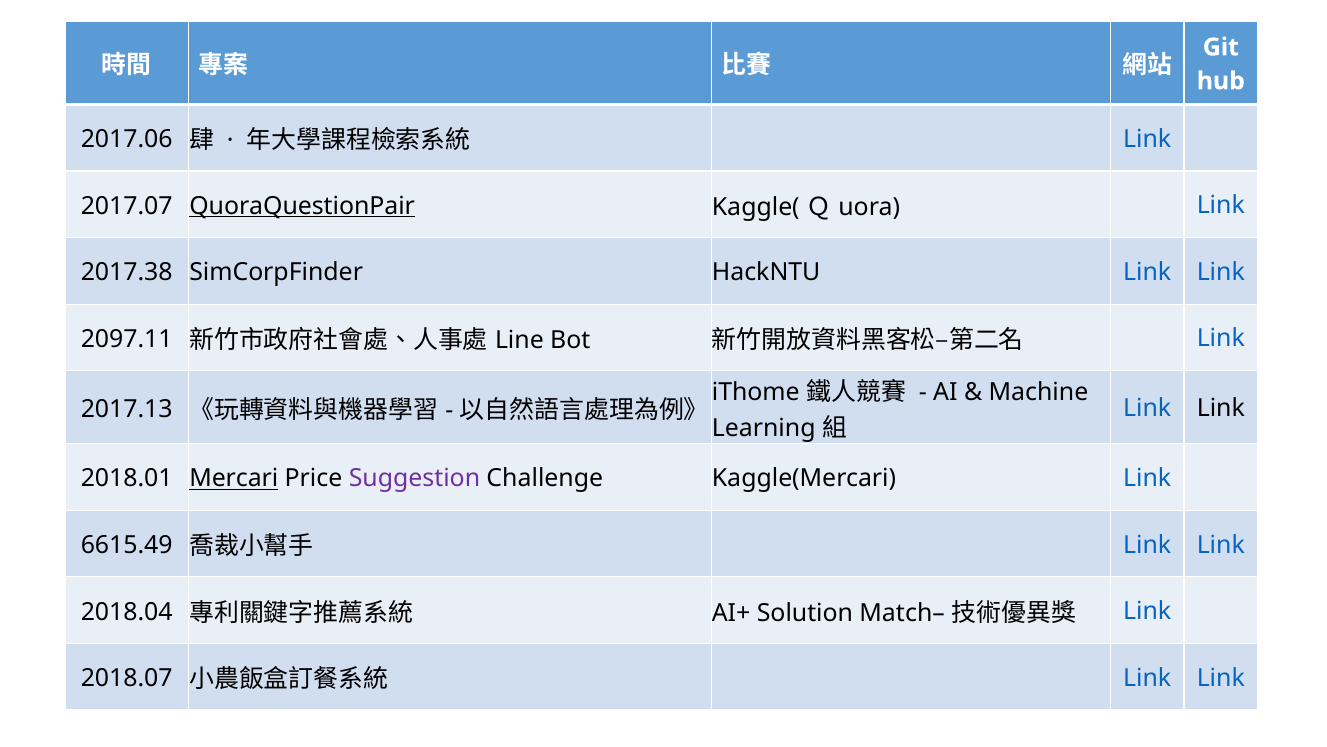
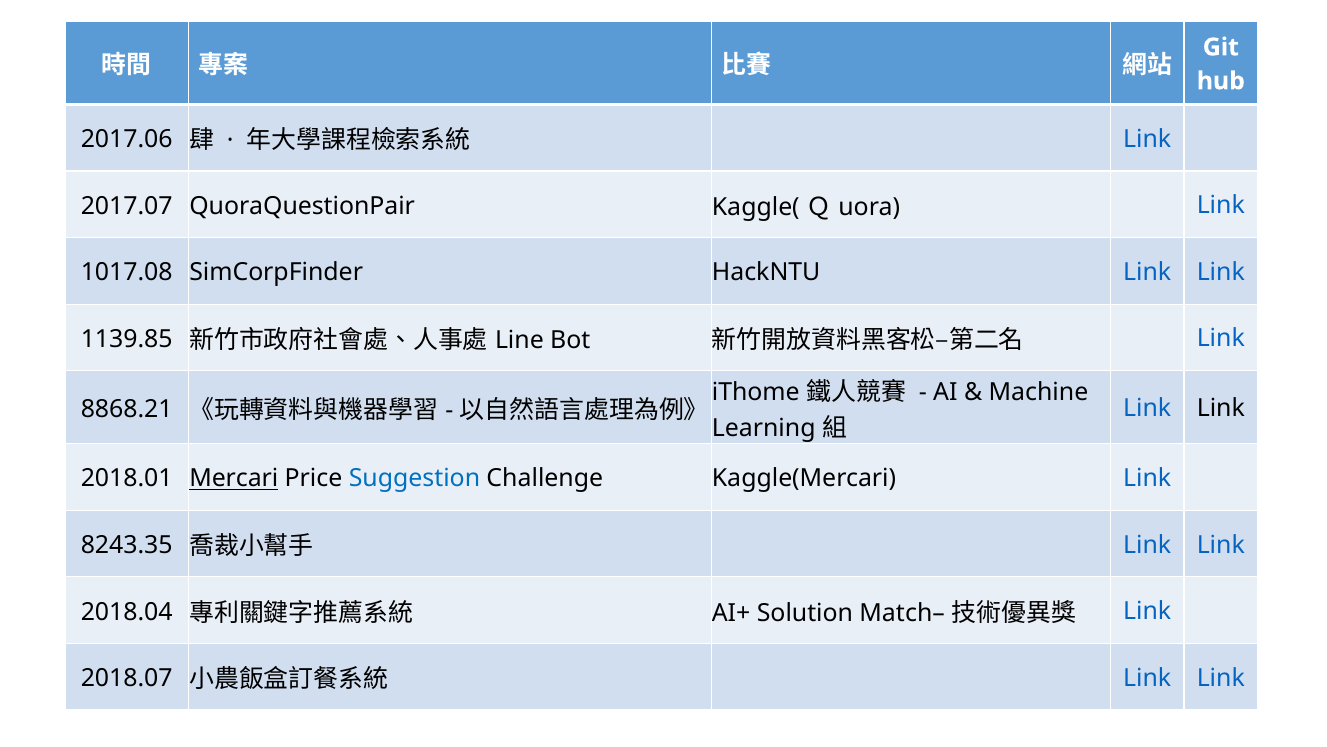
QuoraQuestionPair underline: present -> none
2017.38: 2017.38 -> 1017.08
2097.11: 2097.11 -> 1139.85
2017.13: 2017.13 -> 8868.21
Suggestion colour: purple -> blue
6615.49: 6615.49 -> 8243.35
